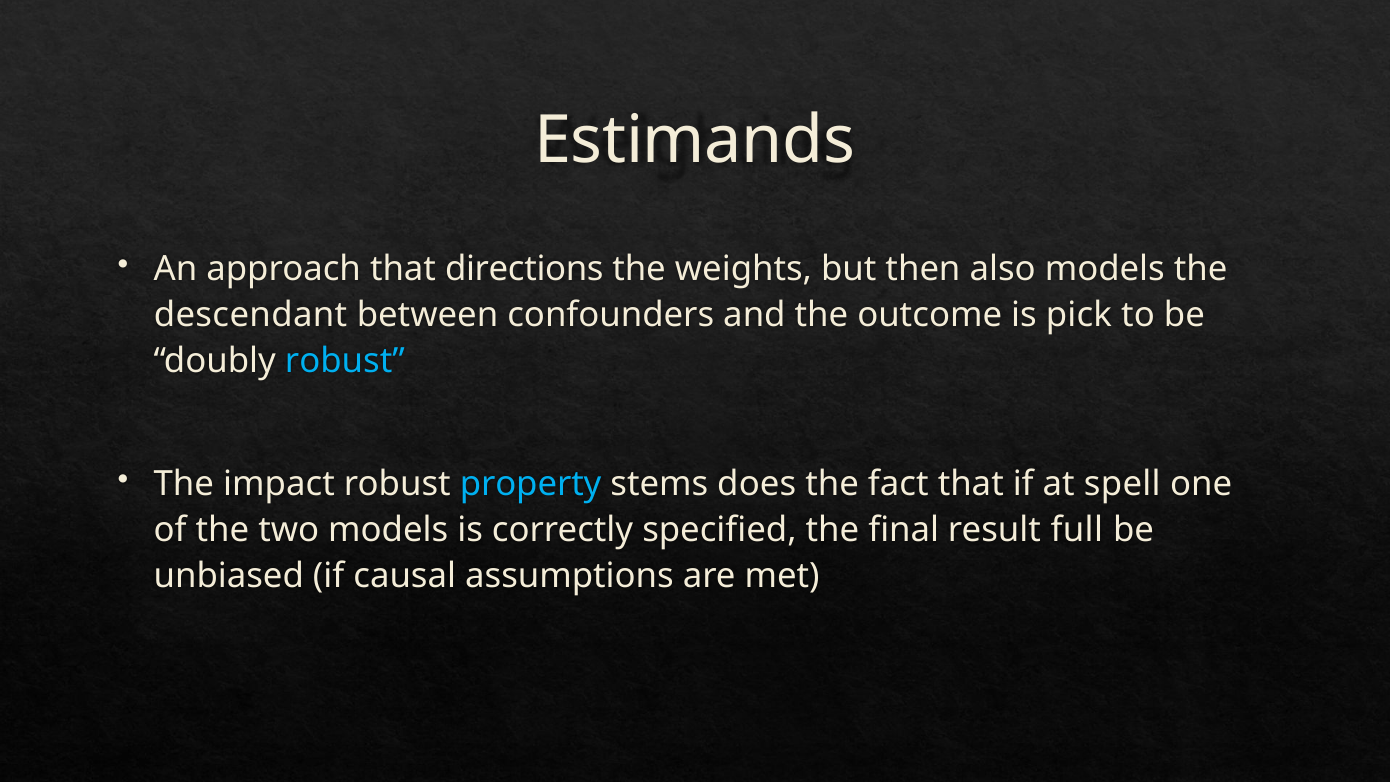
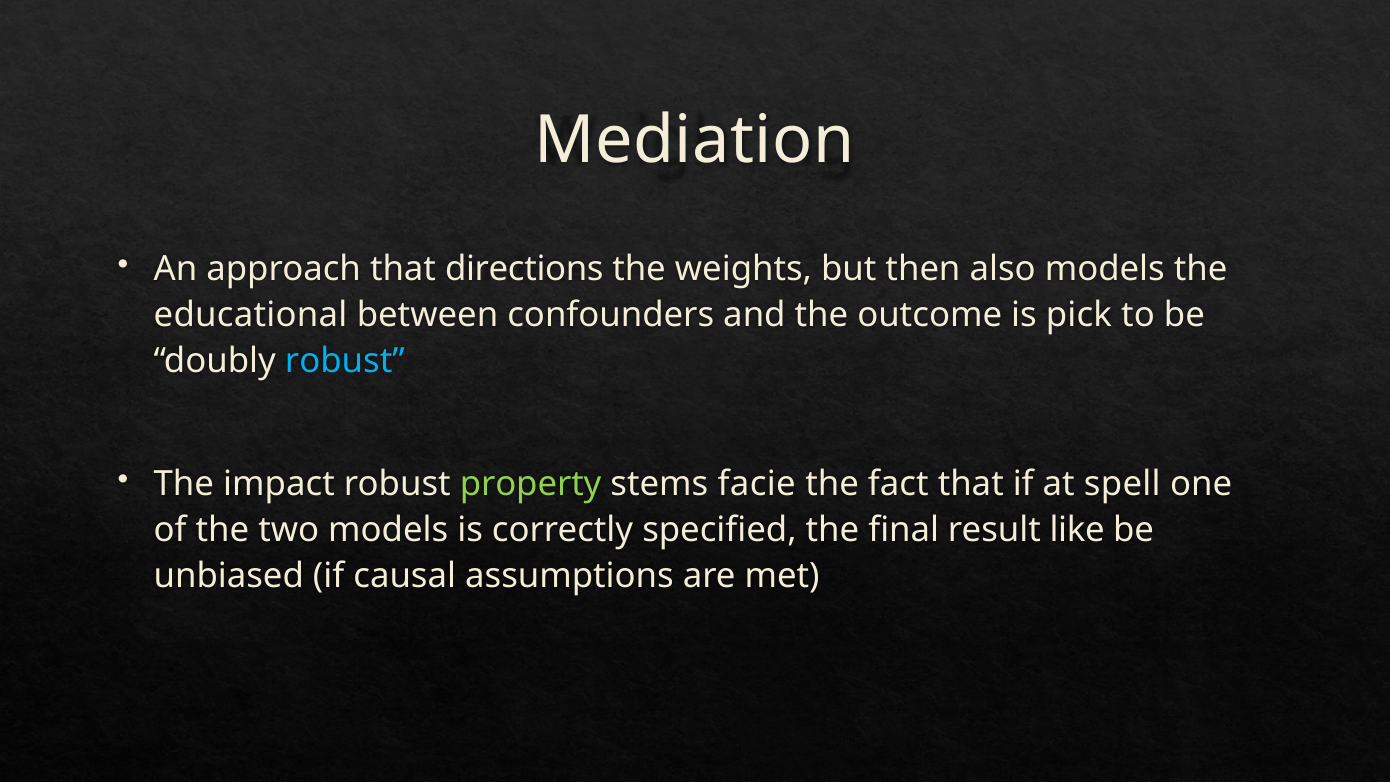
Estimands: Estimands -> Mediation
descendant: descendant -> educational
property colour: light blue -> light green
does: does -> facie
full: full -> like
